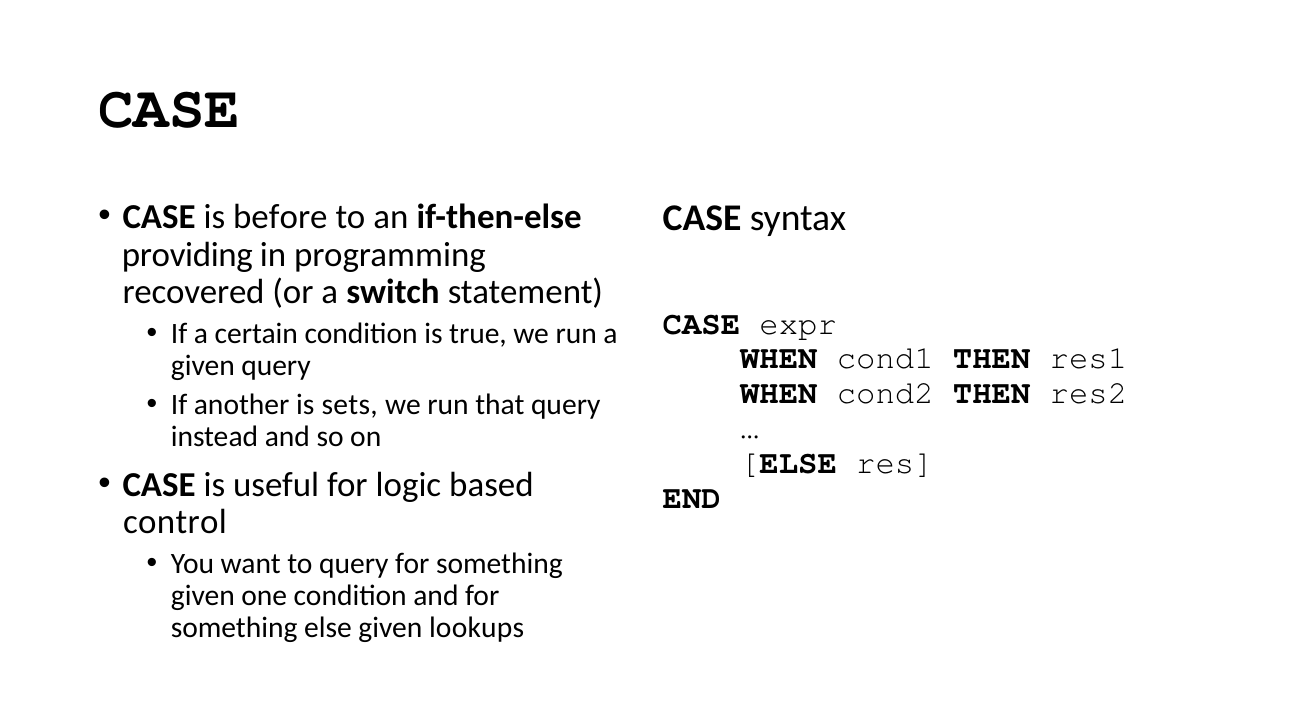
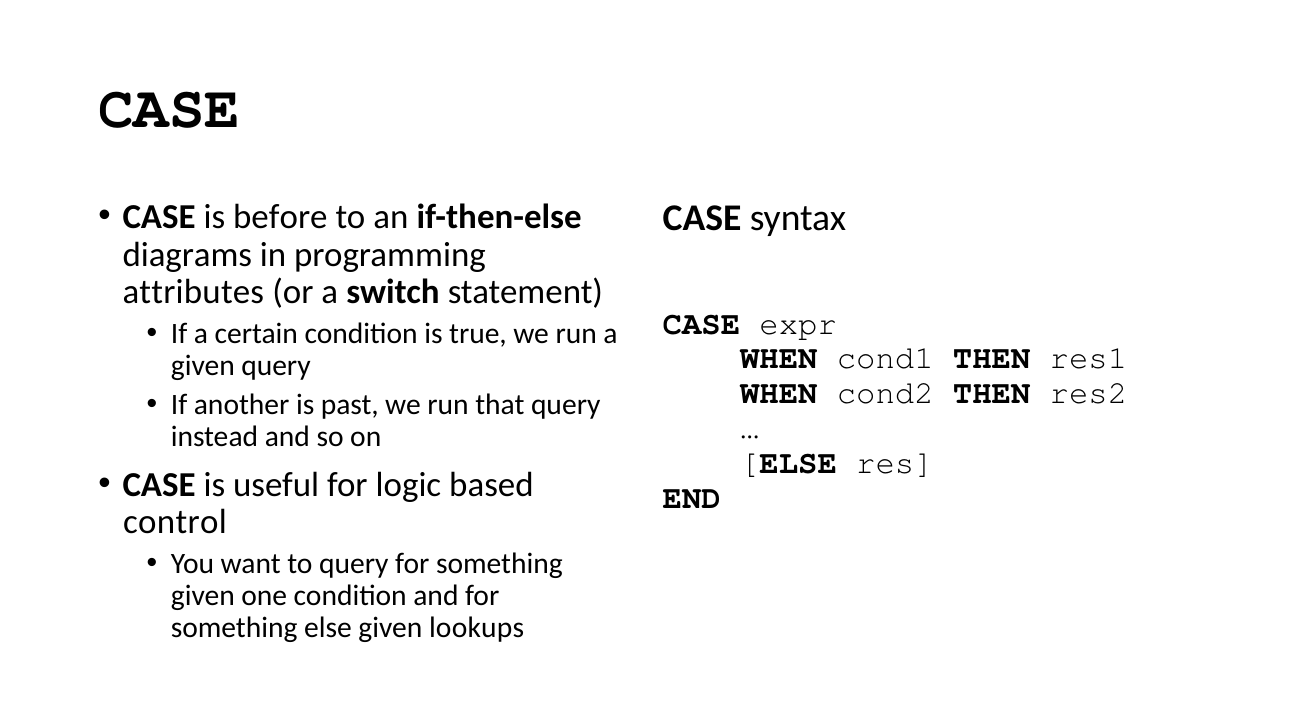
providing: providing -> diagrams
recovered: recovered -> attributes
sets: sets -> past
